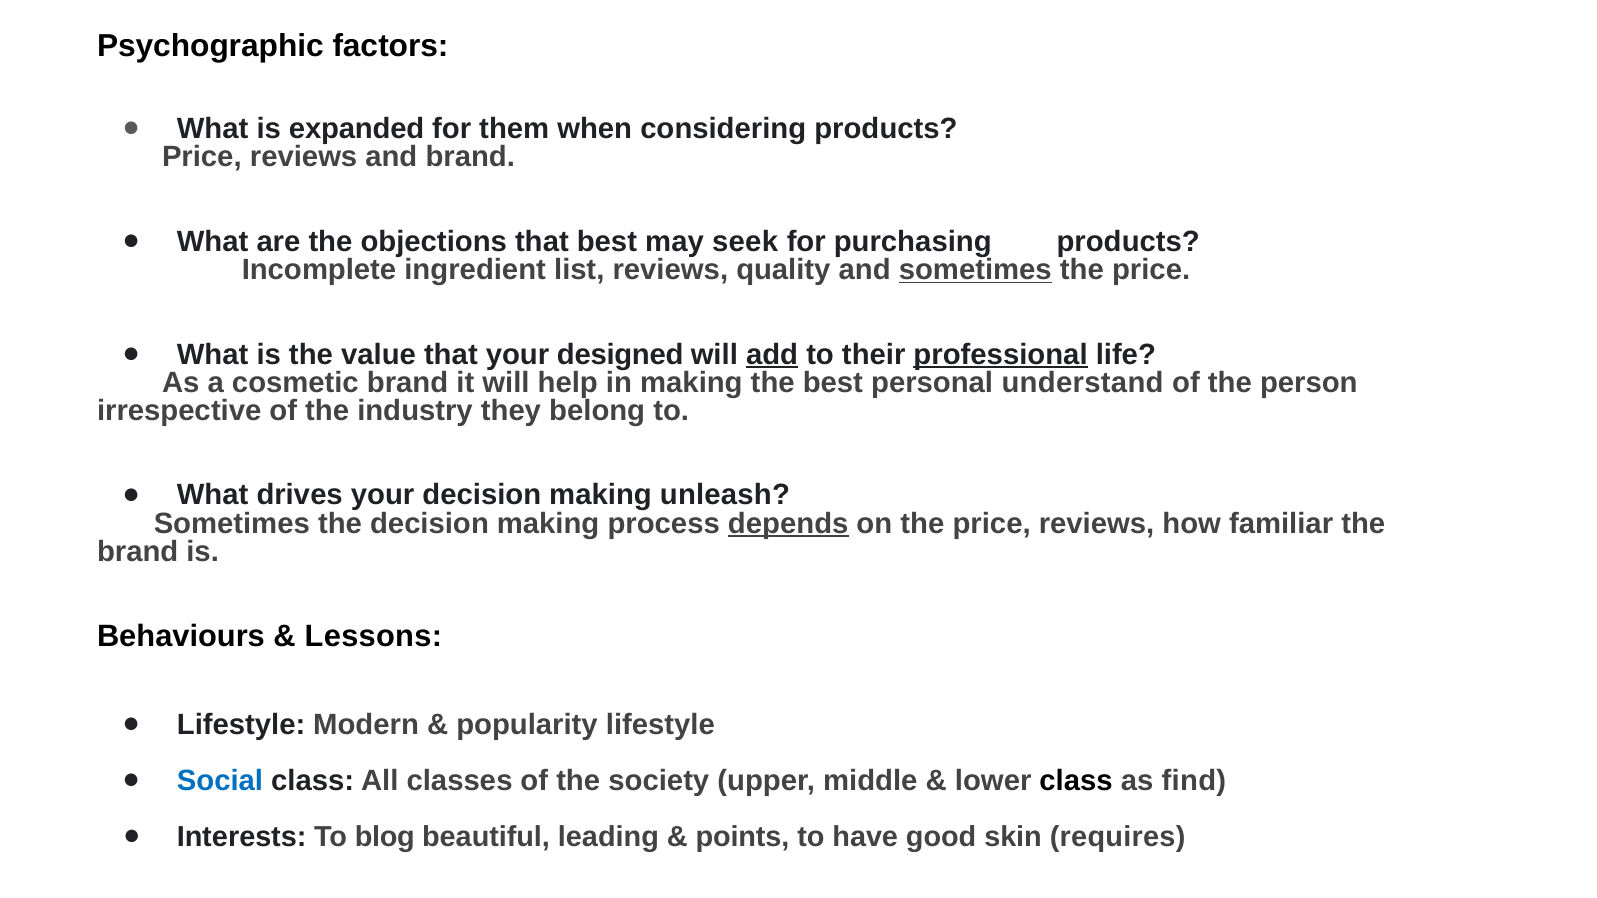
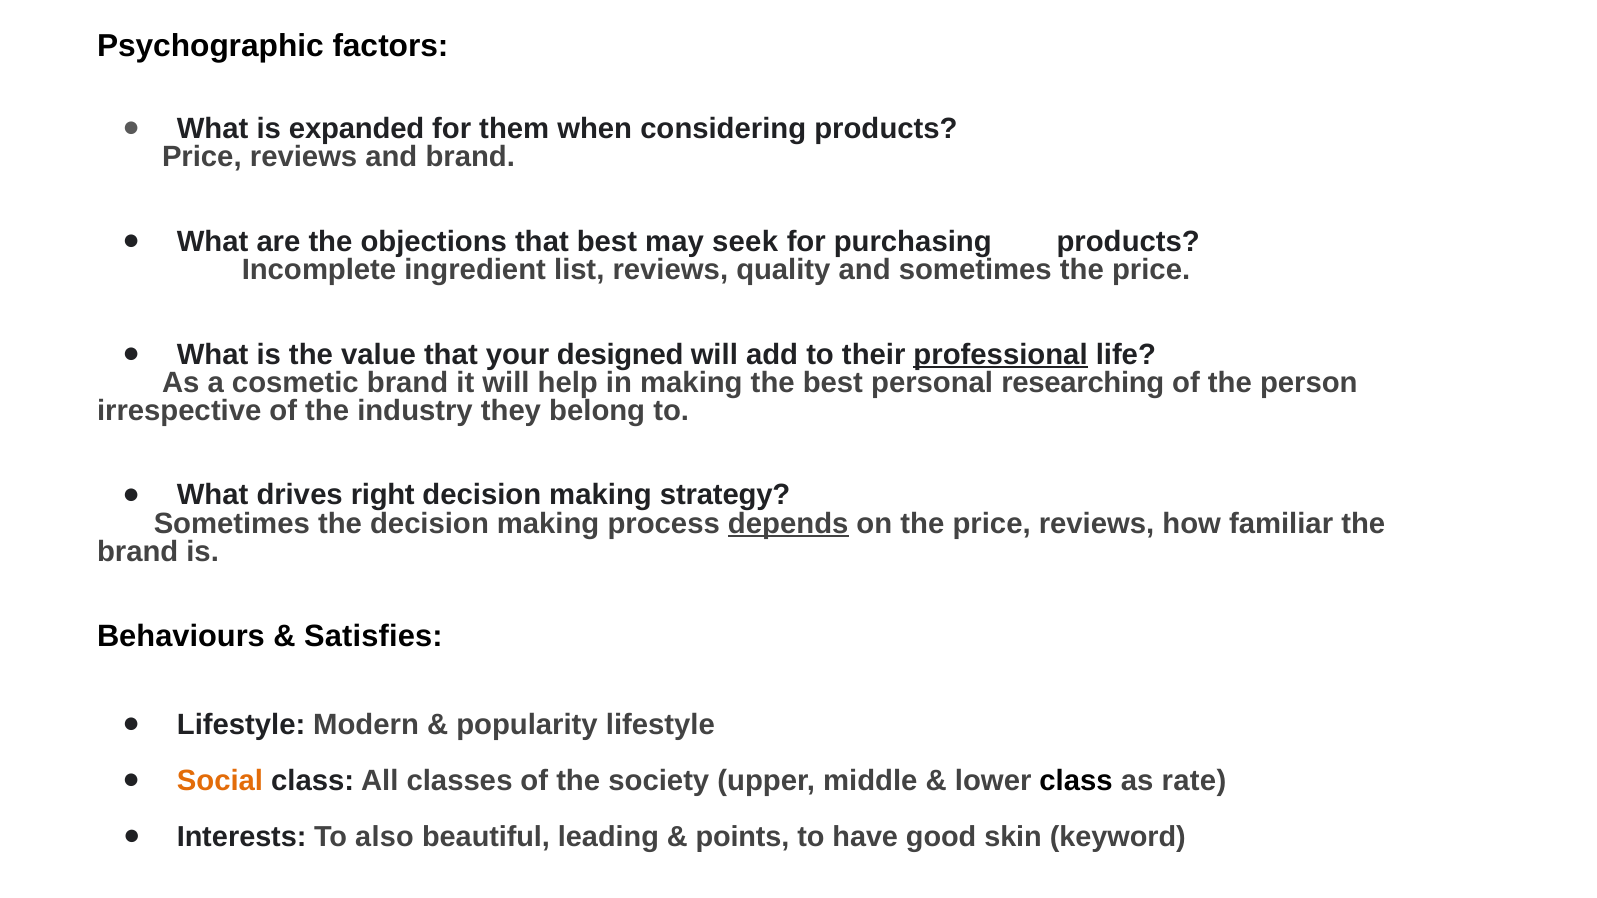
sometimes at (975, 270) underline: present -> none
add underline: present -> none
understand: understand -> researching
drives your: your -> right
unleash: unleash -> strategy
Lessons: Lessons -> Satisfies
Social colour: blue -> orange
find: find -> rate
blog: blog -> also
requires: requires -> keyword
